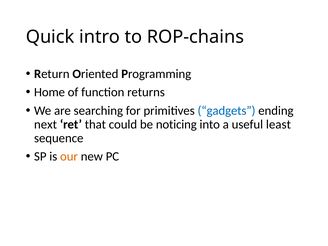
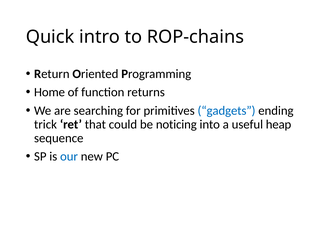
next: next -> trick
least: least -> heap
our colour: orange -> blue
